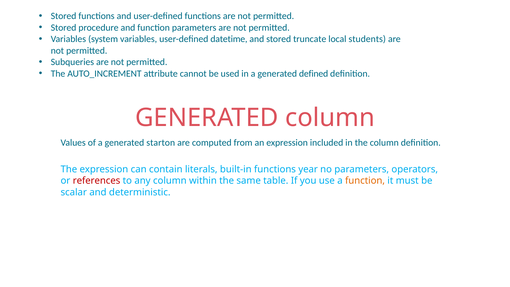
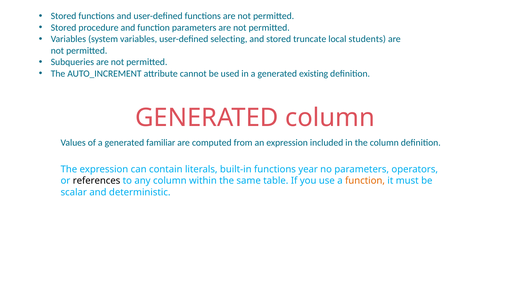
datetime: datetime -> selecting
defined: defined -> existing
starton: starton -> familiar
references colour: red -> black
